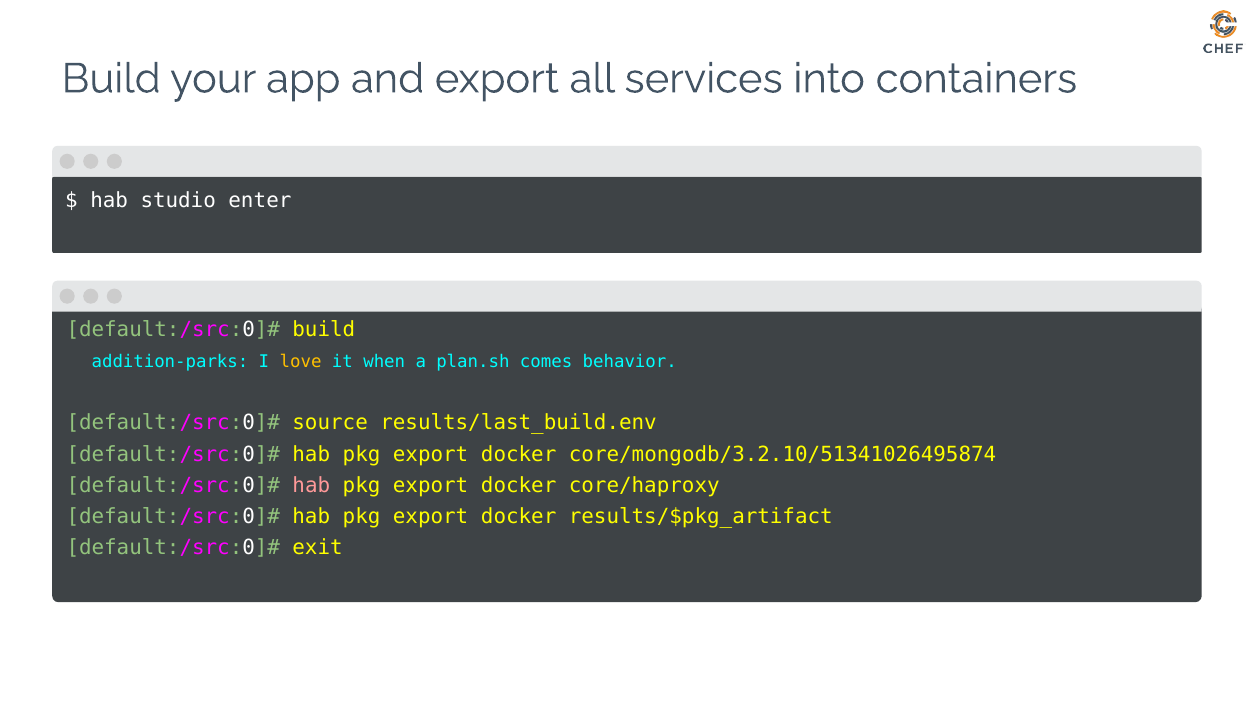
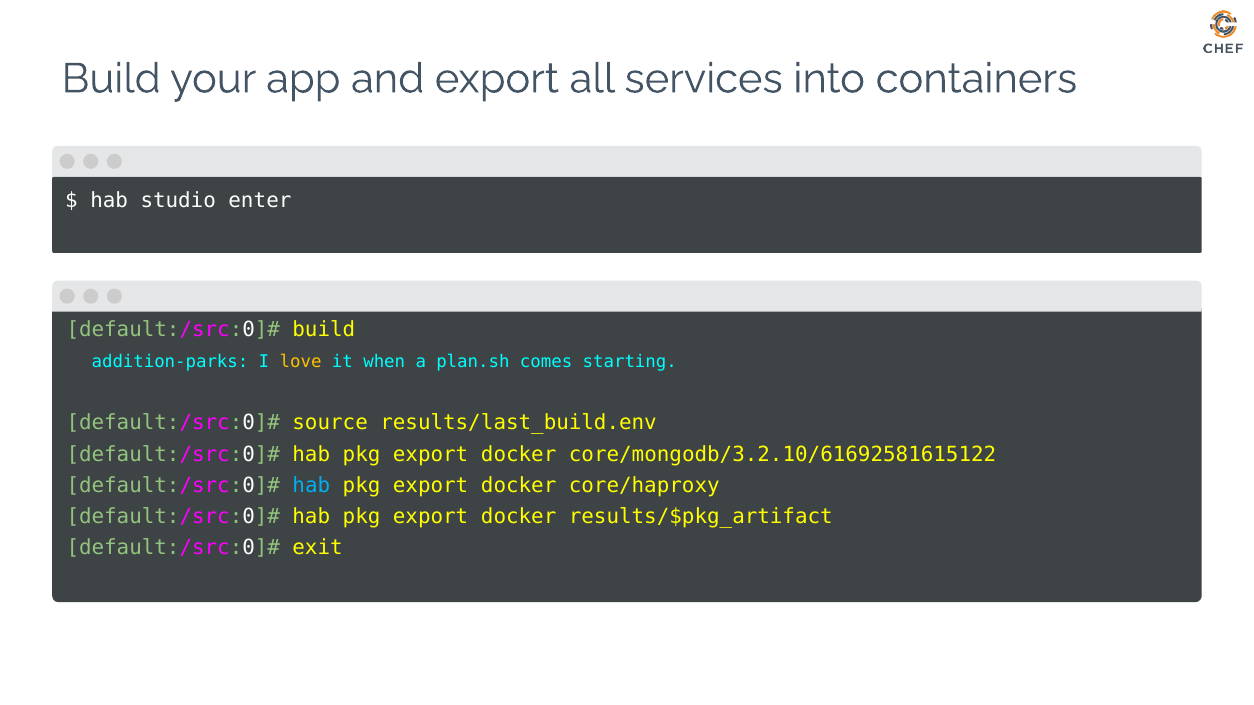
behavior: behavior -> starting
core/mongodb/3.2.10/51341026495874: core/mongodb/3.2.10/51341026495874 -> core/mongodb/3.2.10/61692581615122
hab at (311, 486) colour: pink -> light blue
